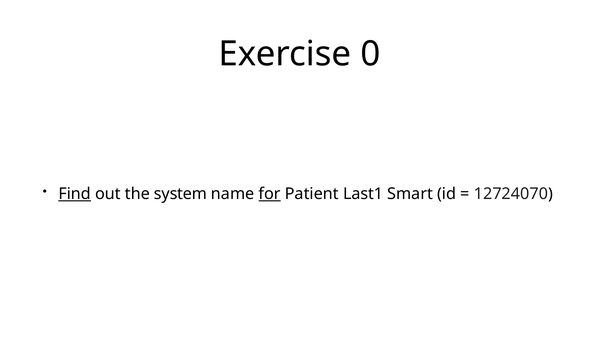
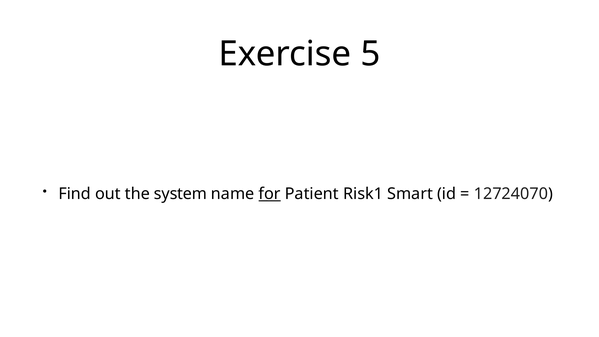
0: 0 -> 5
Find underline: present -> none
Last1: Last1 -> Risk1
